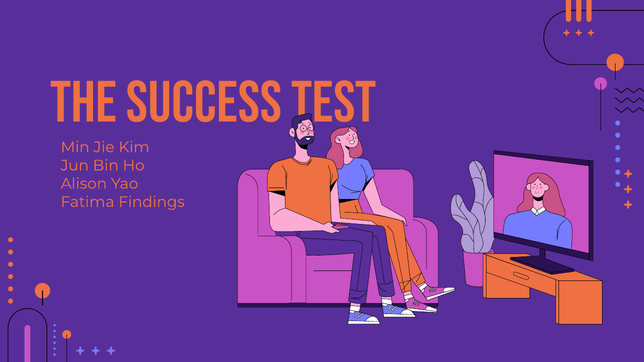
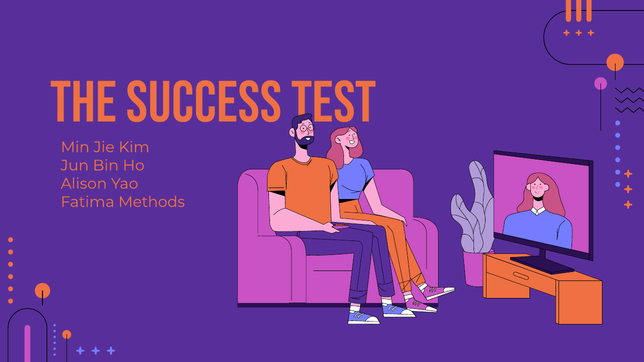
Findings: Findings -> Methods
